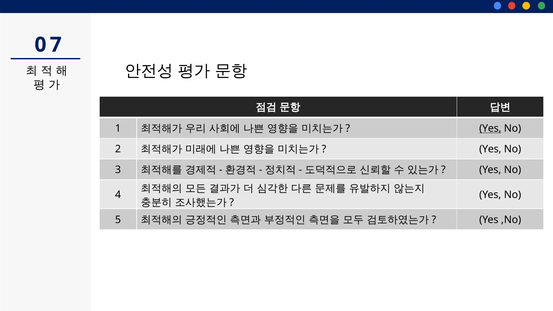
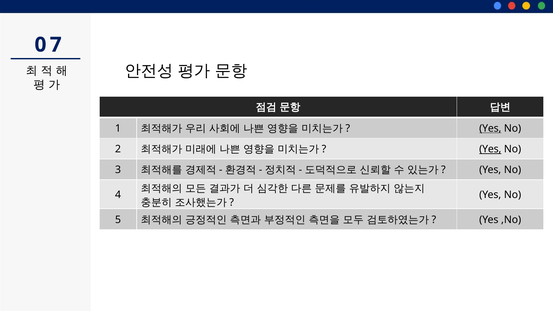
Yes at (490, 149) underline: none -> present
